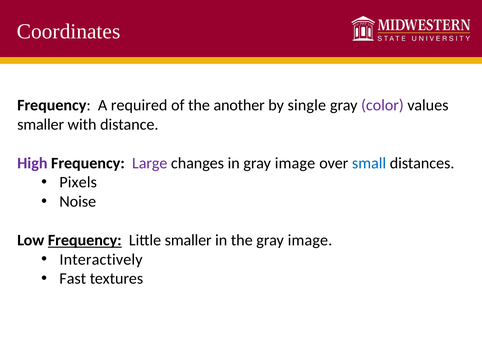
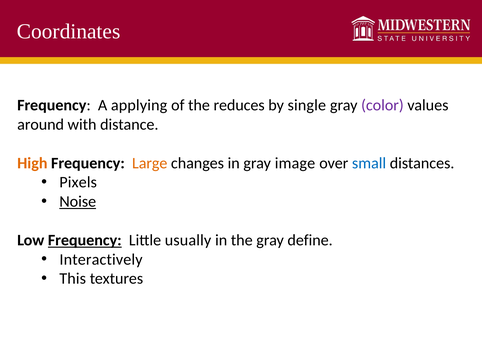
required: required -> applying
another: another -> reduces
smaller at (41, 125): smaller -> around
High colour: purple -> orange
Large colour: purple -> orange
Noise underline: none -> present
Little smaller: smaller -> usually
the gray image: image -> define
Fast: Fast -> This
